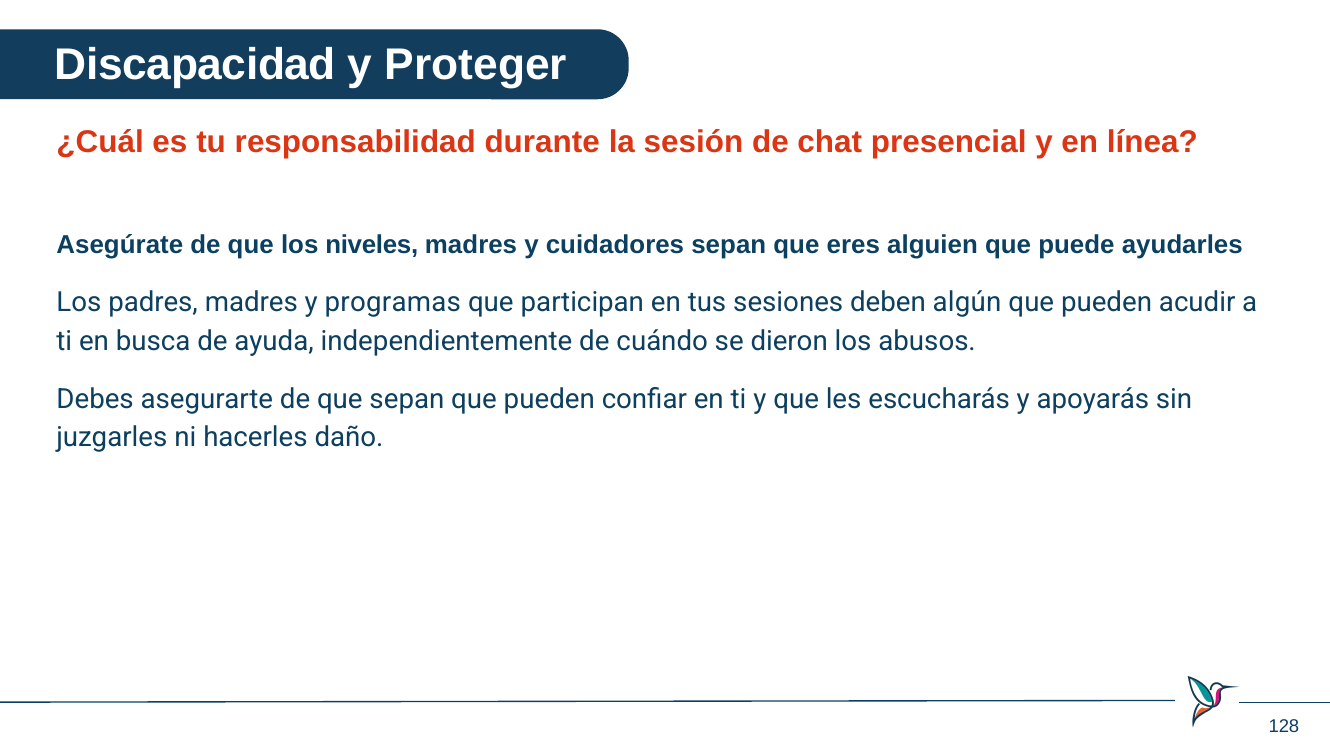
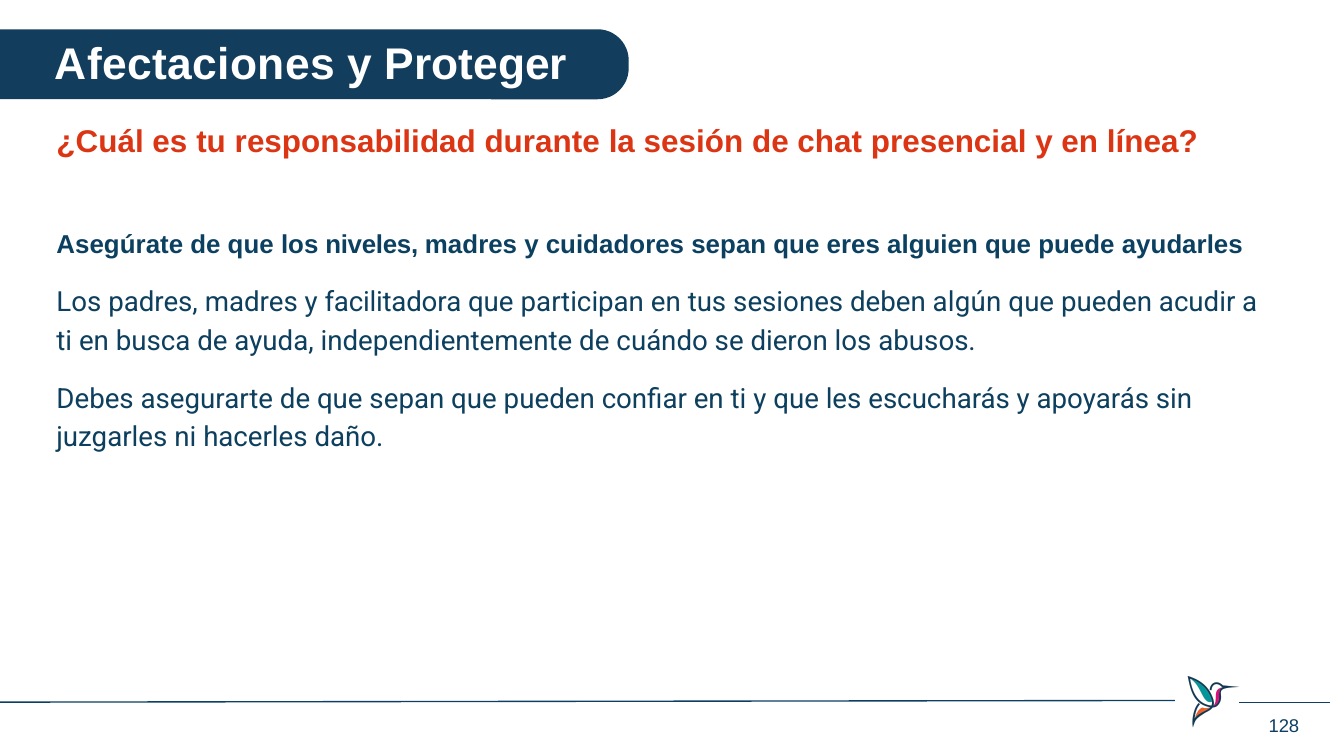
Discapacidad: Discapacidad -> Afectaciones
programas: programas -> facilitadora
